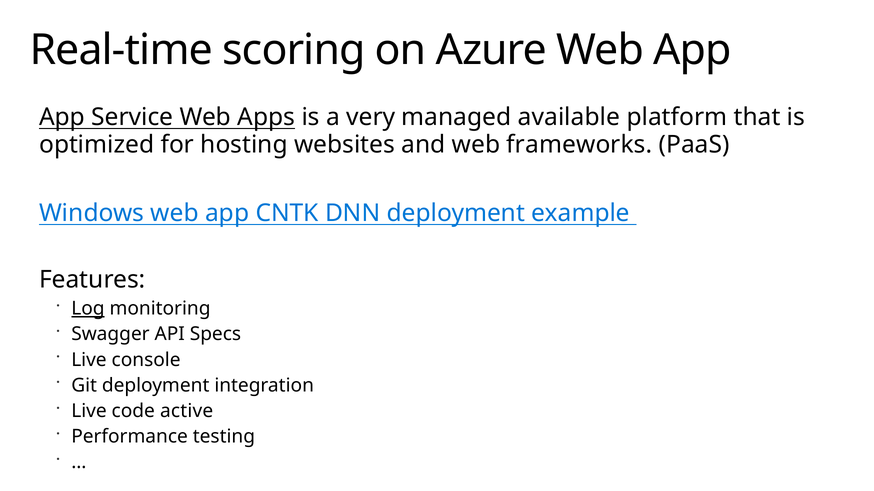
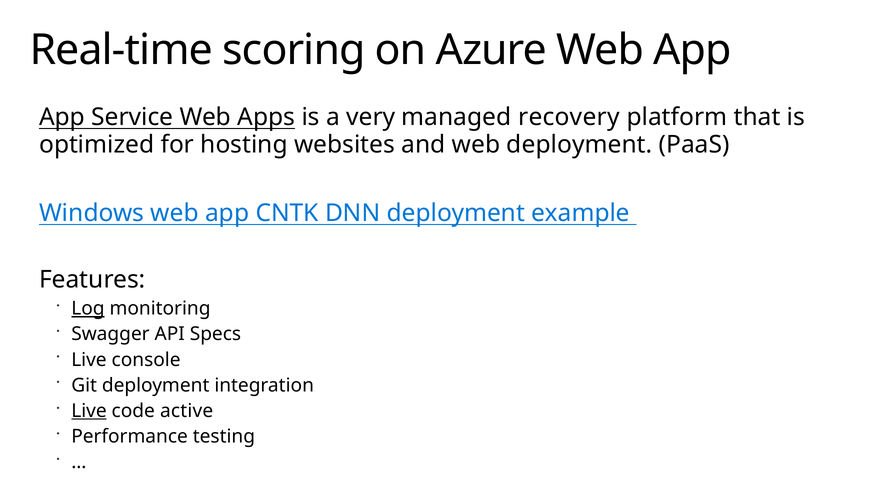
available: available -> recovery
web frameworks: frameworks -> deployment
Live at (89, 411) underline: none -> present
